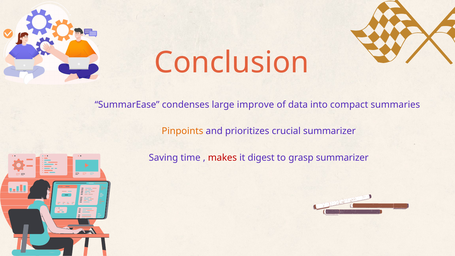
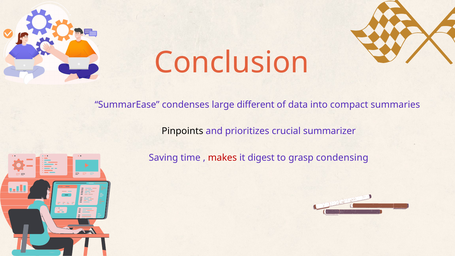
improve: improve -> different
Pinpoints colour: orange -> black
grasp summarizer: summarizer -> condensing
